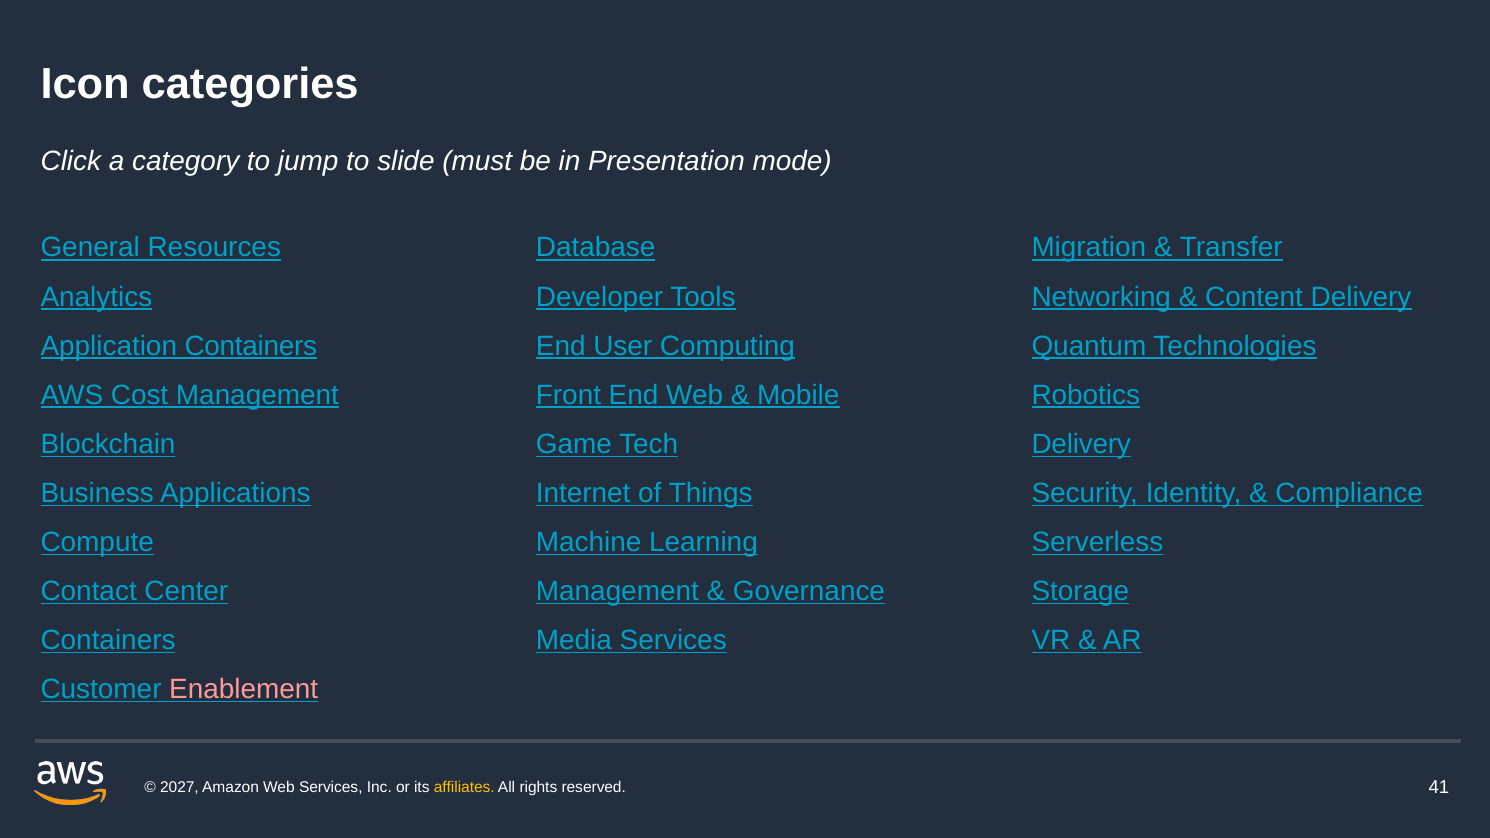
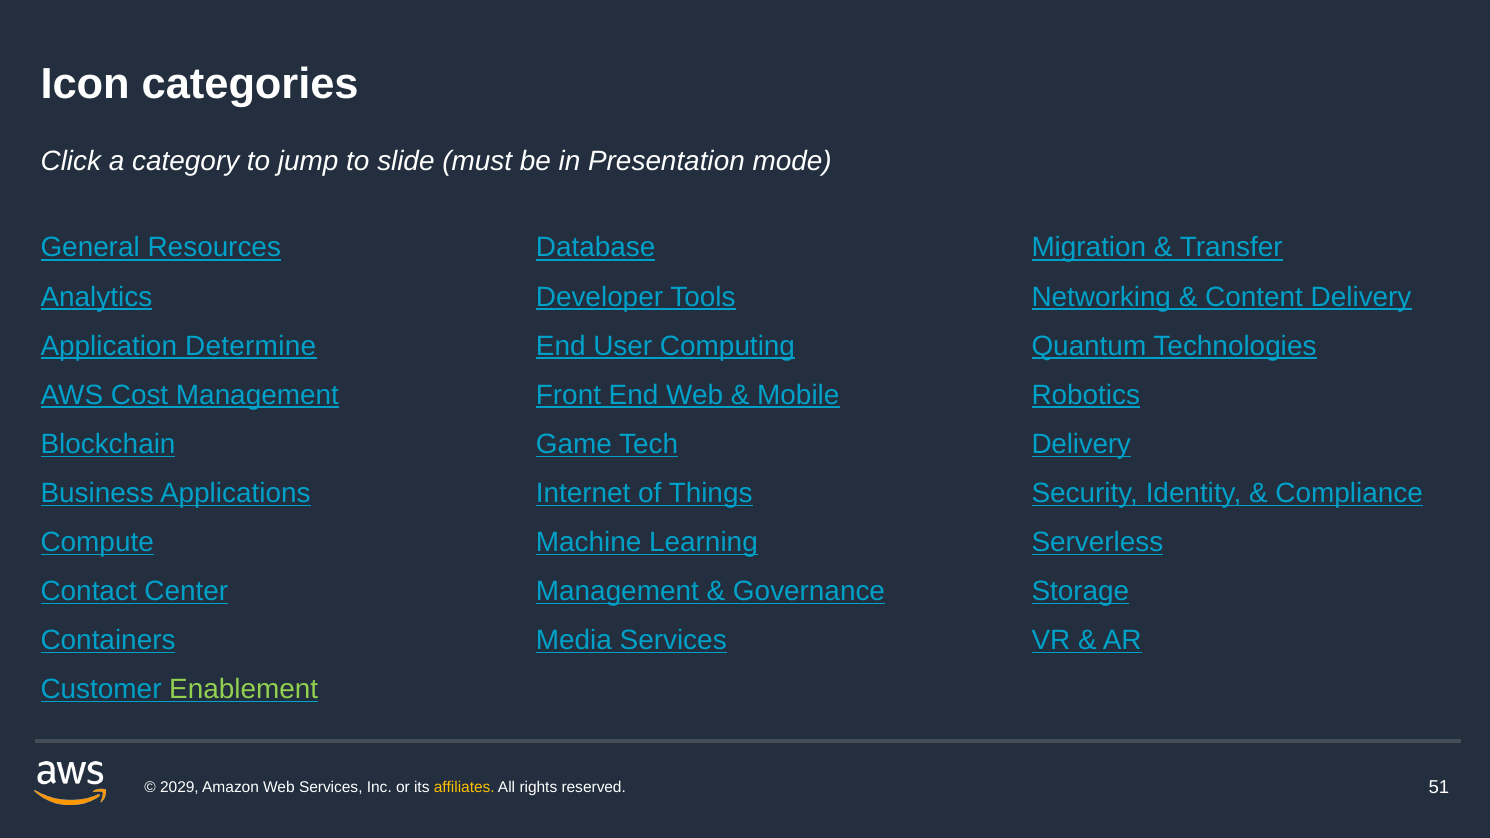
Application Containers: Containers -> Determine
Enablement colour: pink -> light green
2027: 2027 -> 2029
41: 41 -> 51
